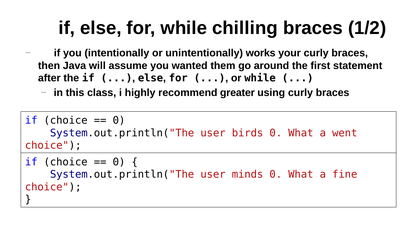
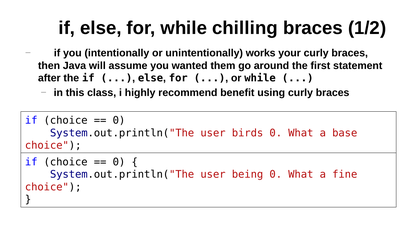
greater: greater -> benefit
went: went -> base
minds: minds -> being
